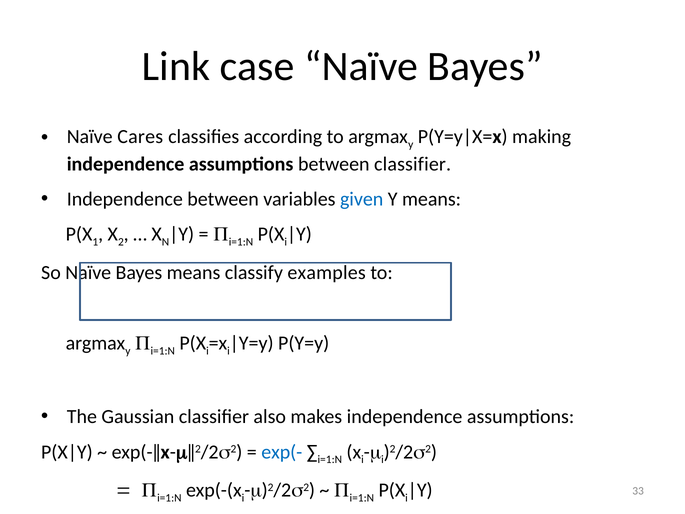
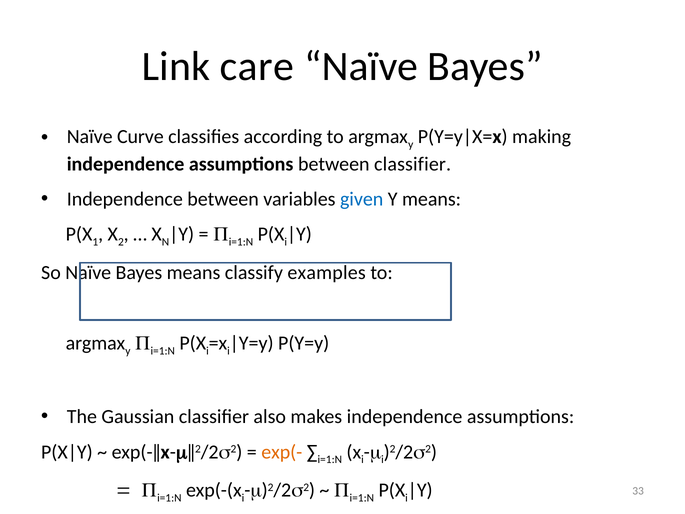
case: case -> care
Cares: Cares -> Curve
exp(- colour: blue -> orange
